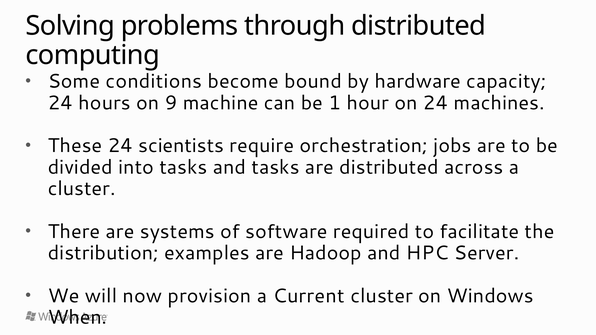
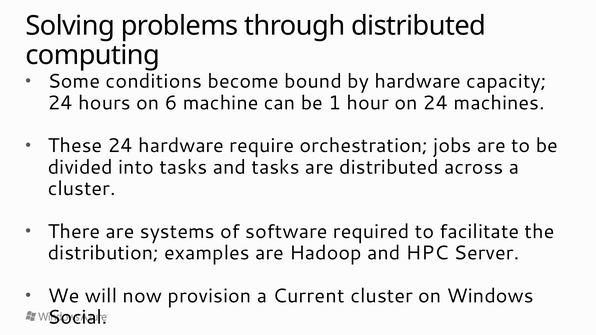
9: 9 -> 6
24 scientists: scientists -> hardware
When: When -> Social
